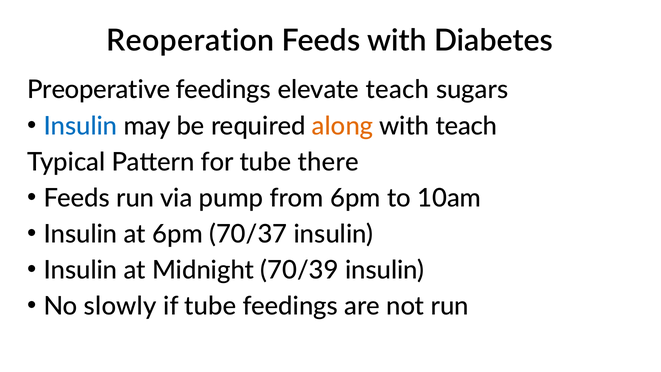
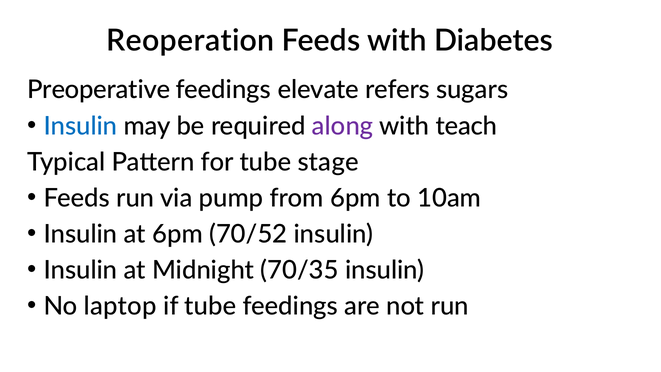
elevate teach: teach -> refers
along colour: orange -> purple
there: there -> stage
70/37: 70/37 -> 70/52
70/39: 70/39 -> 70/35
slowly: slowly -> laptop
